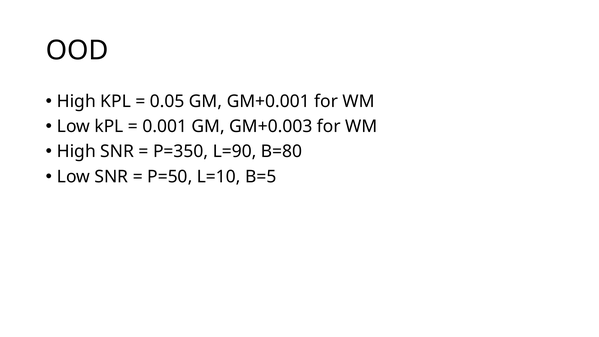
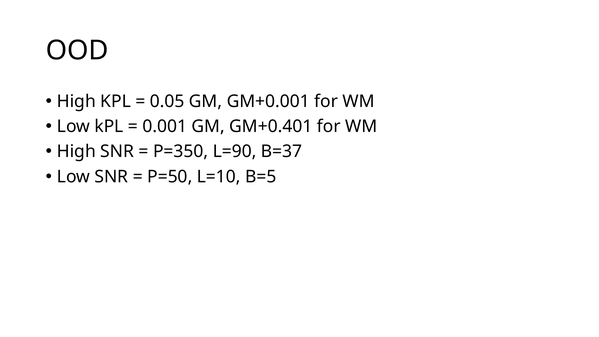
GM+0.003: GM+0.003 -> GM+0.401
B=80: B=80 -> B=37
